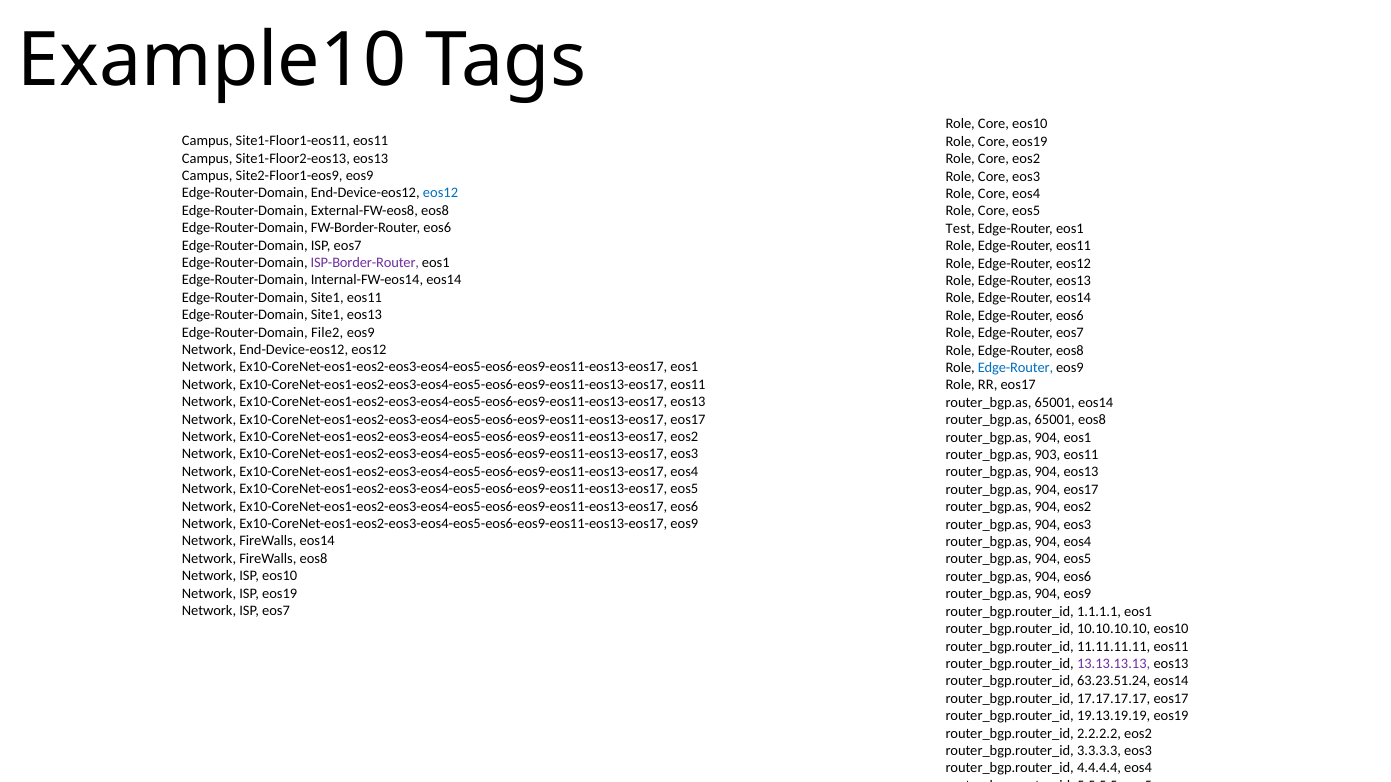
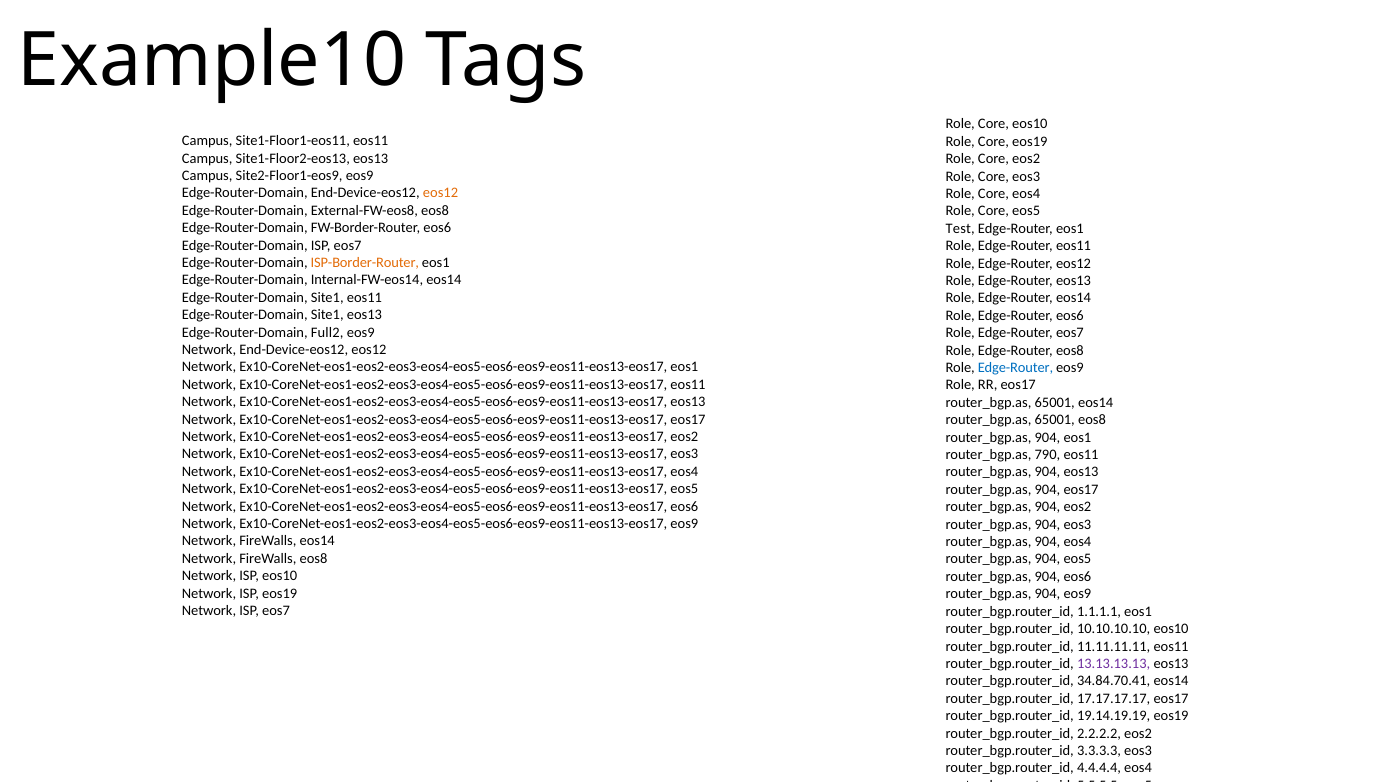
eos12 at (441, 193) colour: blue -> orange
ISP-Border-Router colour: purple -> orange
File2: File2 -> Full2
903: 903 -> 790
63.23.51.24: 63.23.51.24 -> 34.84.70.41
19.13.19.19: 19.13.19.19 -> 19.14.19.19
